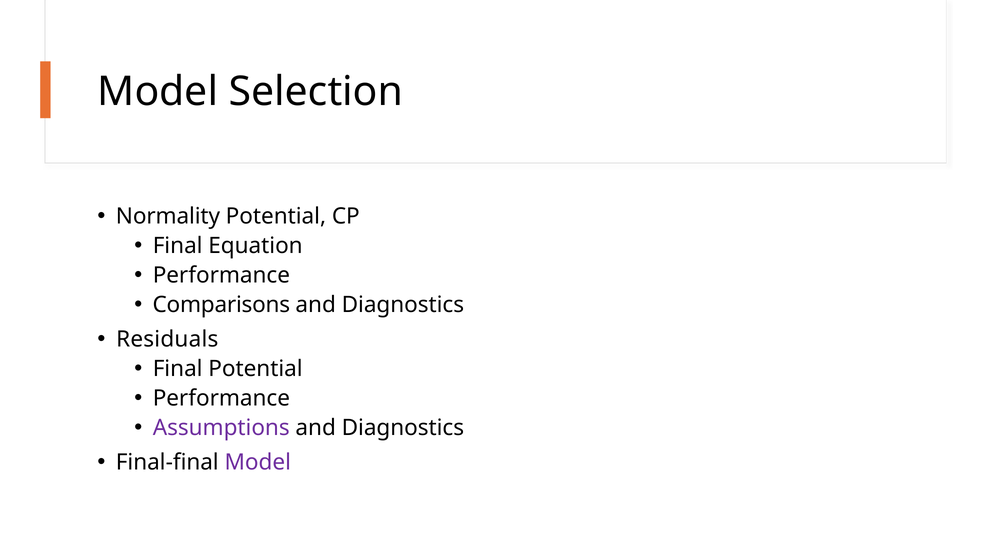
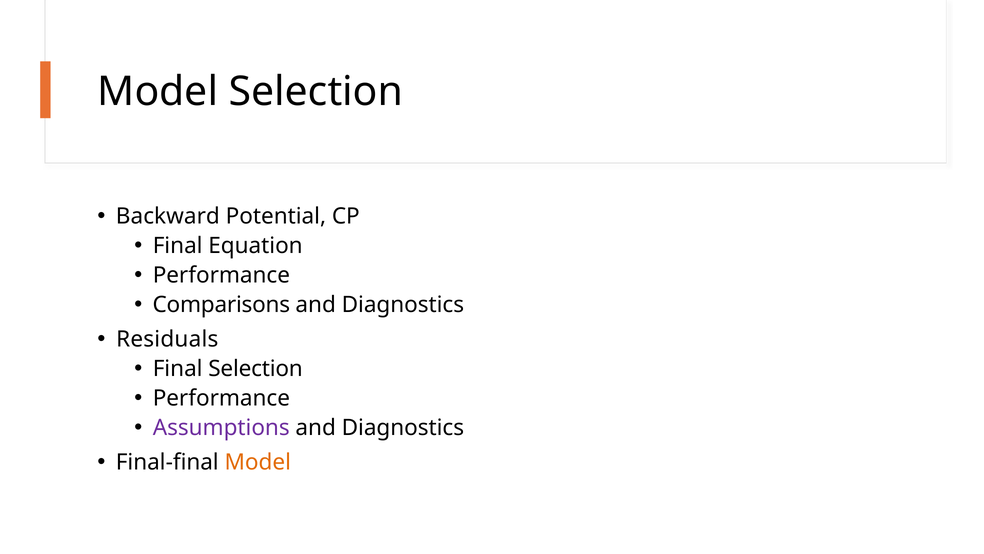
Normality: Normality -> Backward
Final Potential: Potential -> Selection
Model at (258, 462) colour: purple -> orange
